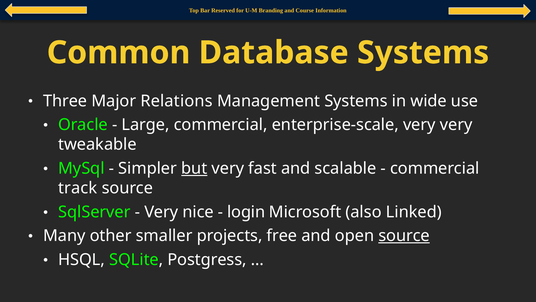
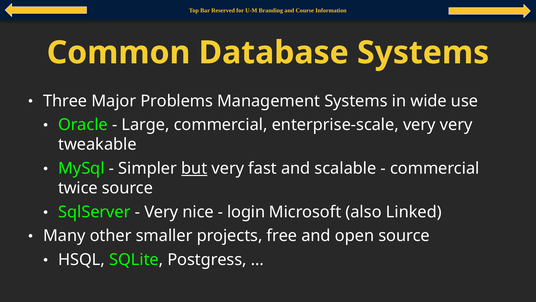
Relations: Relations -> Problems
track: track -> twice
source at (404, 235) underline: present -> none
